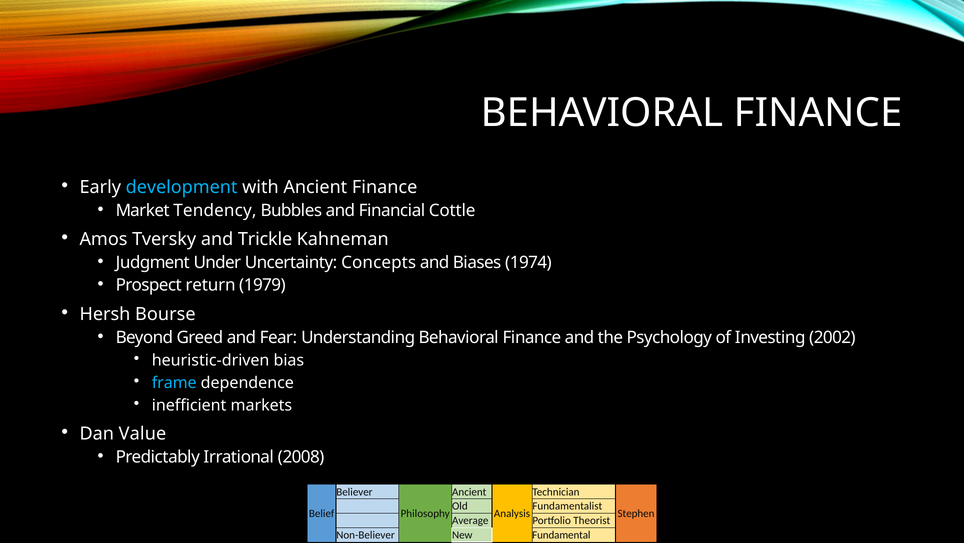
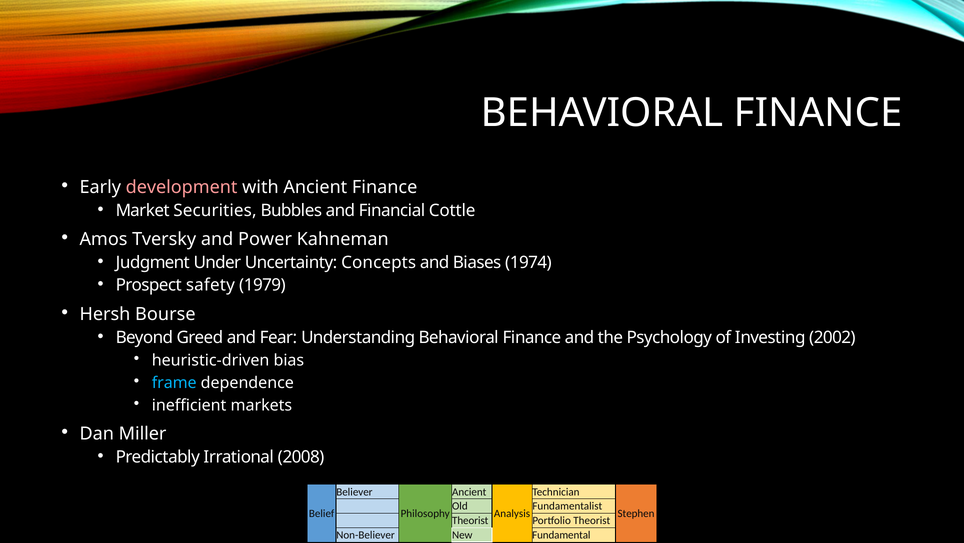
development colour: light blue -> pink
Tendency: Tendency -> Securities
Trickle: Trickle -> Power
return: return -> safety
Value: Value -> Miller
Average at (470, 520): Average -> Theorist
